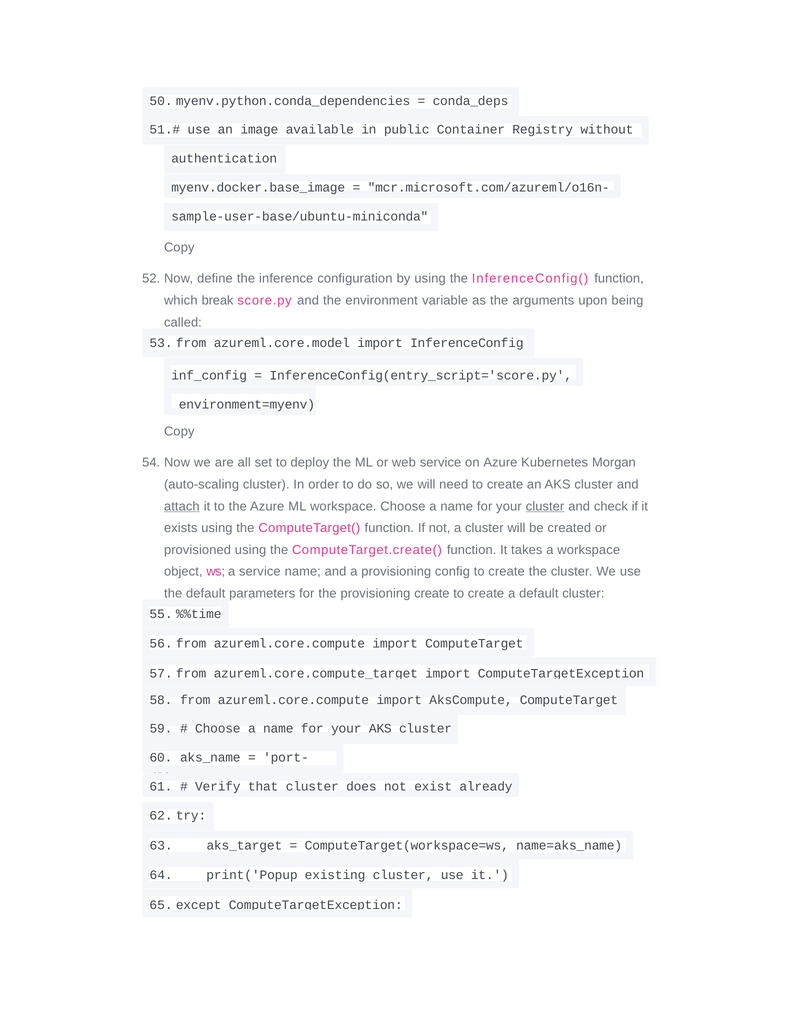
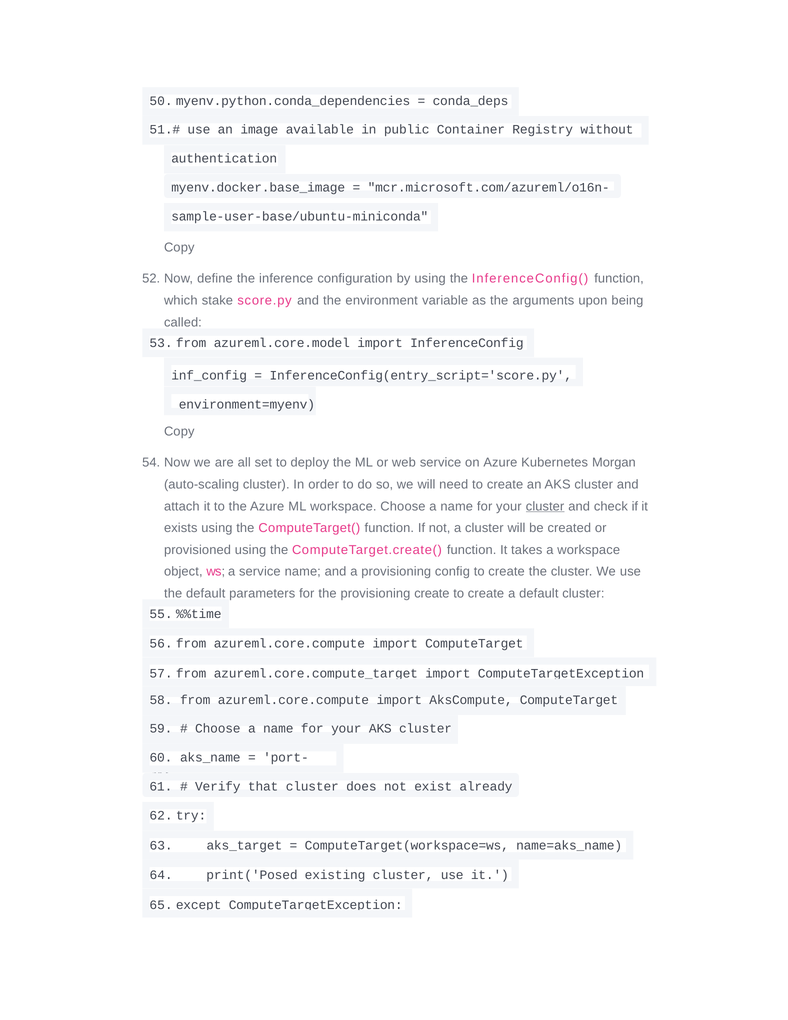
break: break -> stake
attach underline: present -> none
print('Popup: print('Popup -> print('Posed
